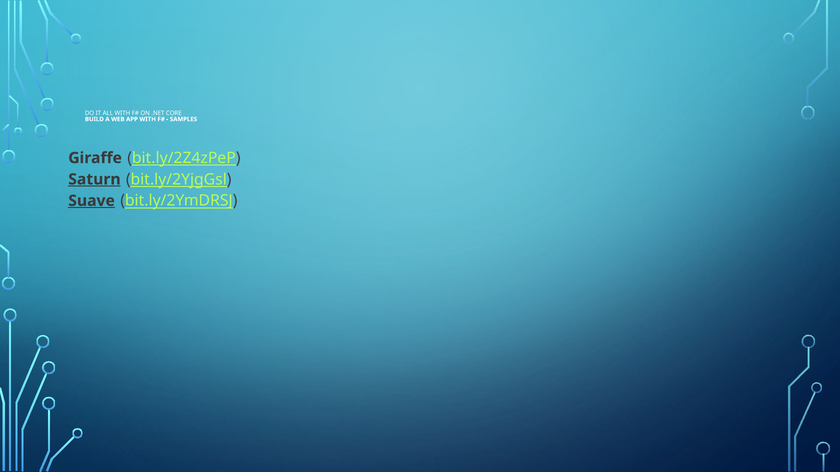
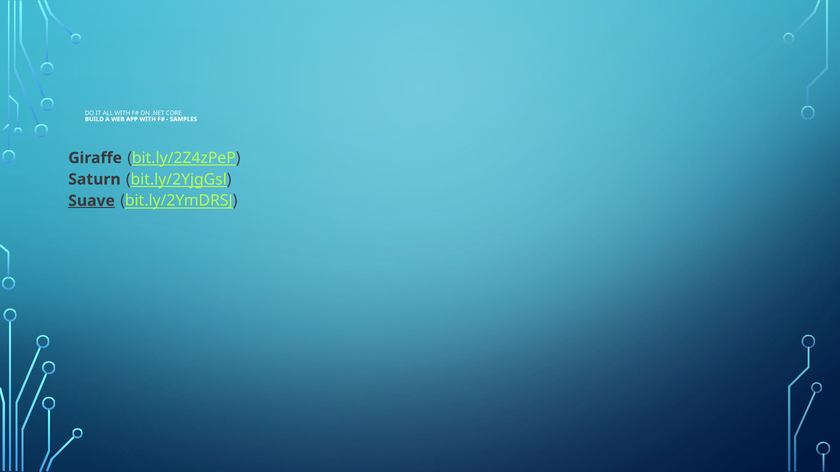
Saturn underline: present -> none
